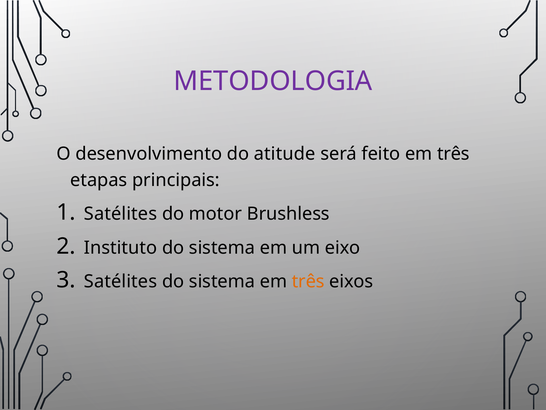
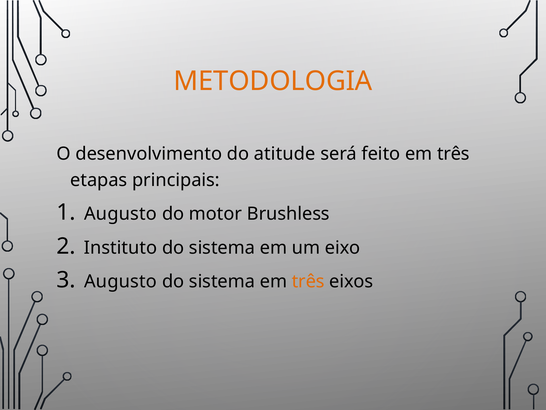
METODOLOGIA colour: purple -> orange
Satélites at (121, 214): Satélites -> Augusto
Satélites at (121, 281): Satélites -> Augusto
